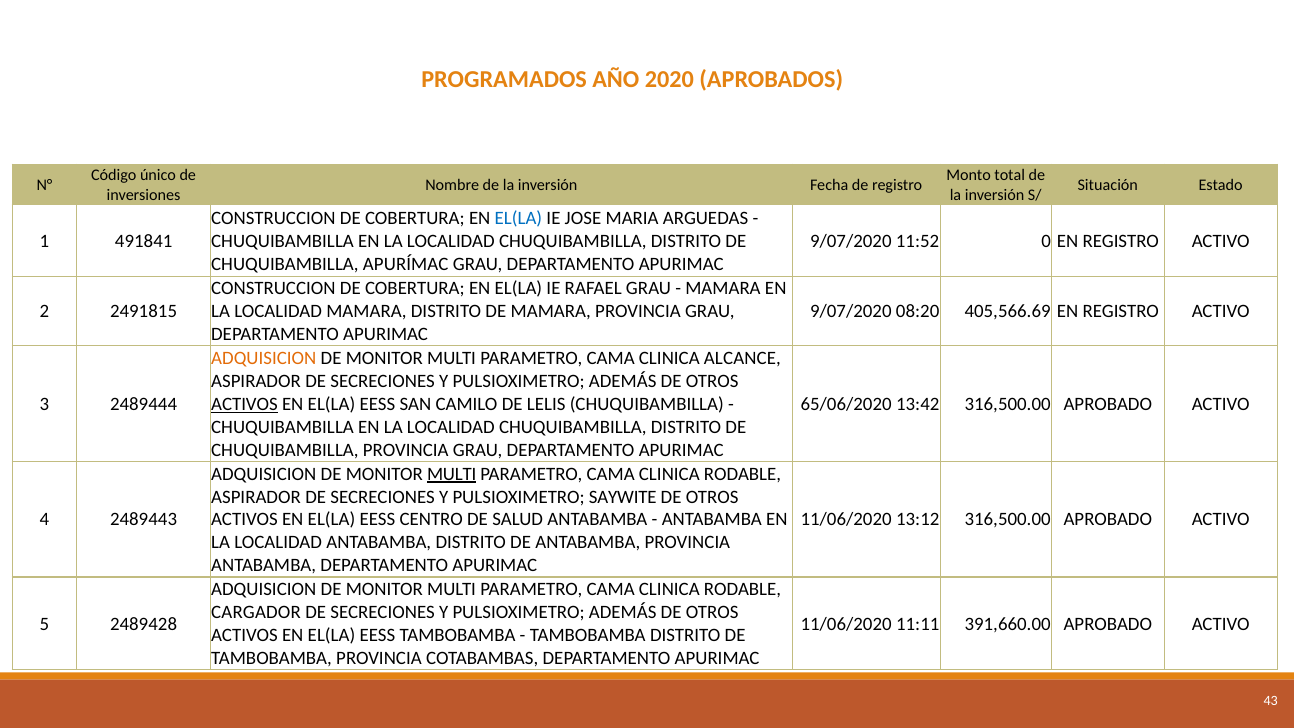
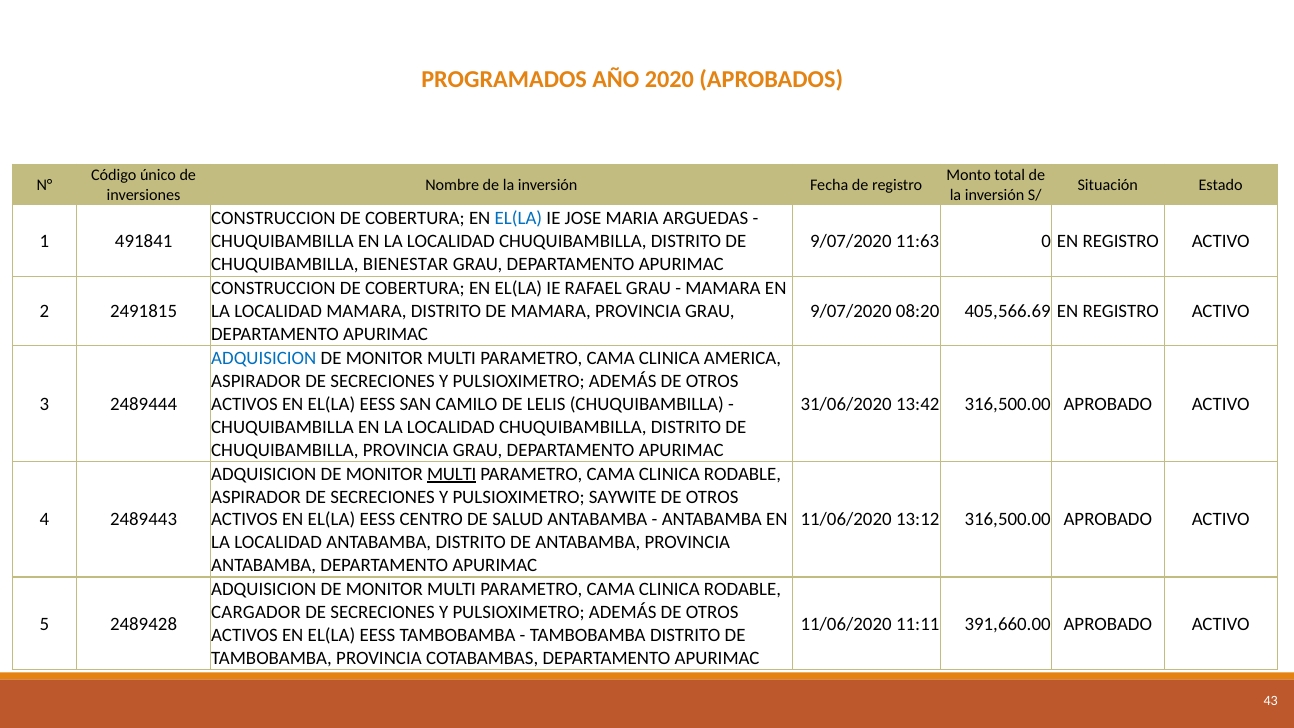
11:52: 11:52 -> 11:63
APURÍMAC: APURÍMAC -> BIENESTAR
ADQUISICION at (264, 358) colour: orange -> blue
ALCANCE: ALCANCE -> AMERICA
ACTIVOS at (245, 404) underline: present -> none
65/06/2020: 65/06/2020 -> 31/06/2020
